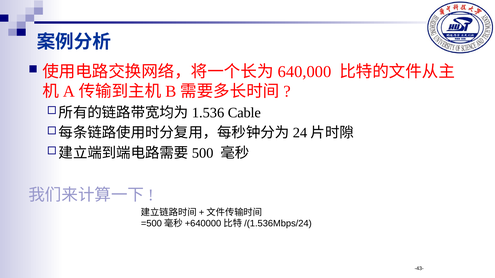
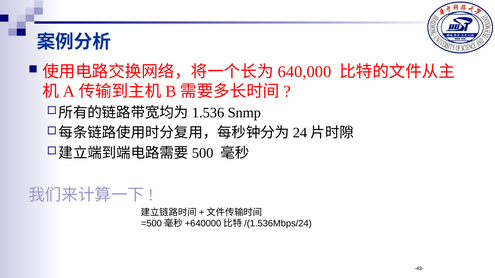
Cable: Cable -> Snmp
